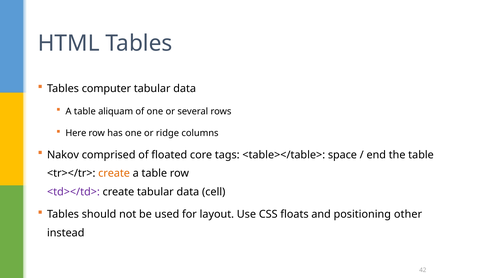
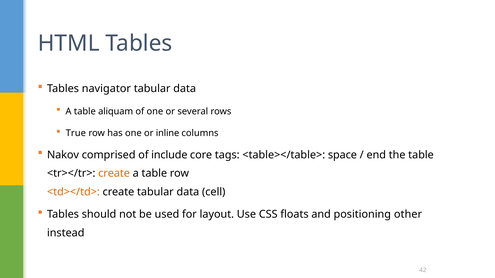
computer: computer -> navigator
Here: Here -> True
ridge: ridge -> inline
floated: floated -> include
<td></td> colour: purple -> orange
